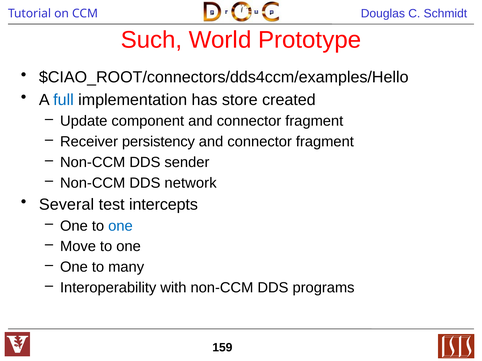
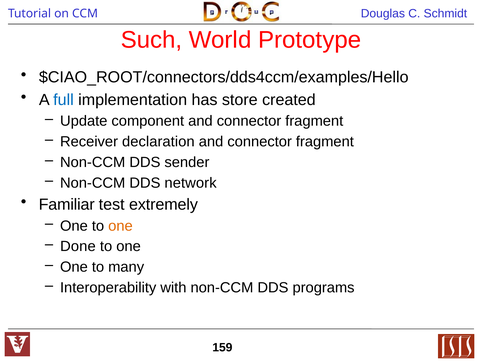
persistency: persistency -> declaration
Several: Several -> Familiar
intercepts: intercepts -> extremely
one at (120, 226) colour: blue -> orange
Move: Move -> Done
